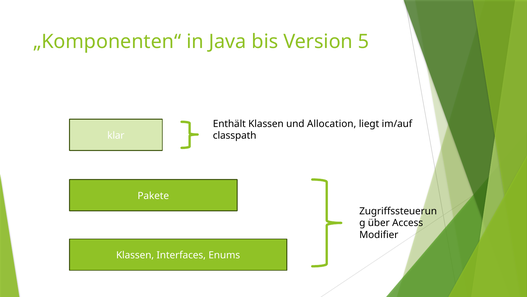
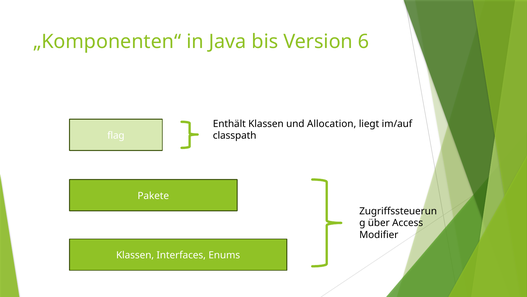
5: 5 -> 6
klar: klar -> flag
